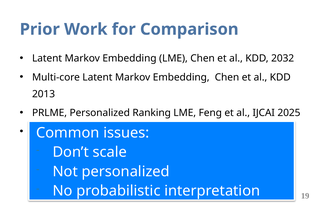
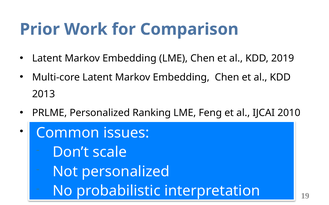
2032: 2032 -> 2019
IJCAI 2025: 2025 -> 2010
